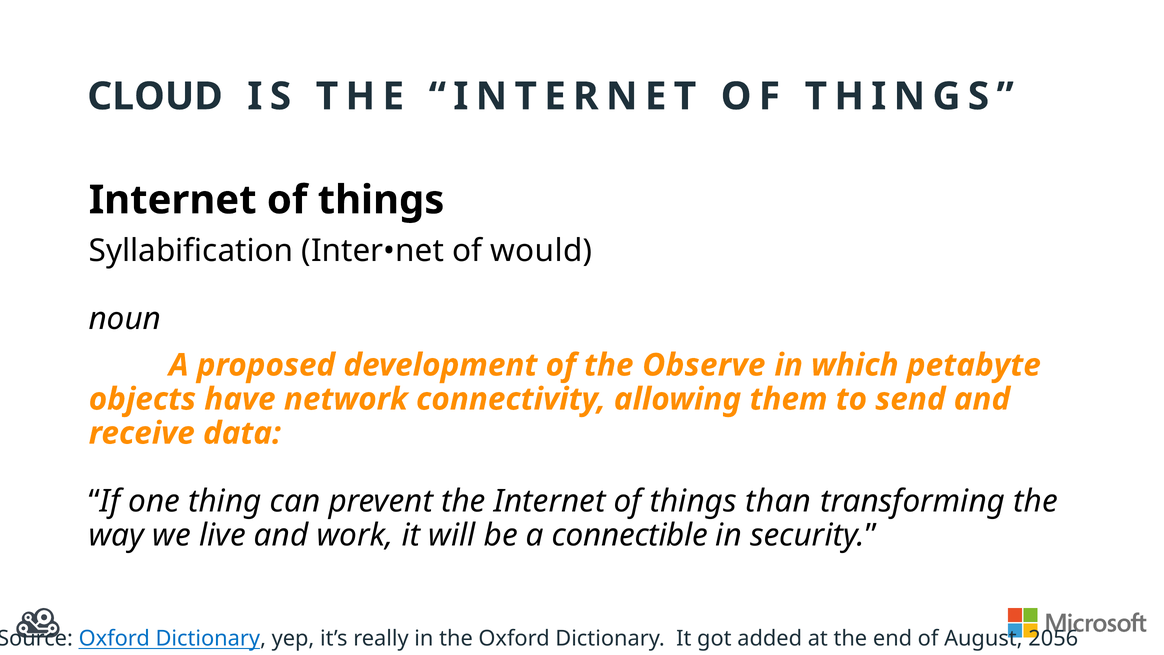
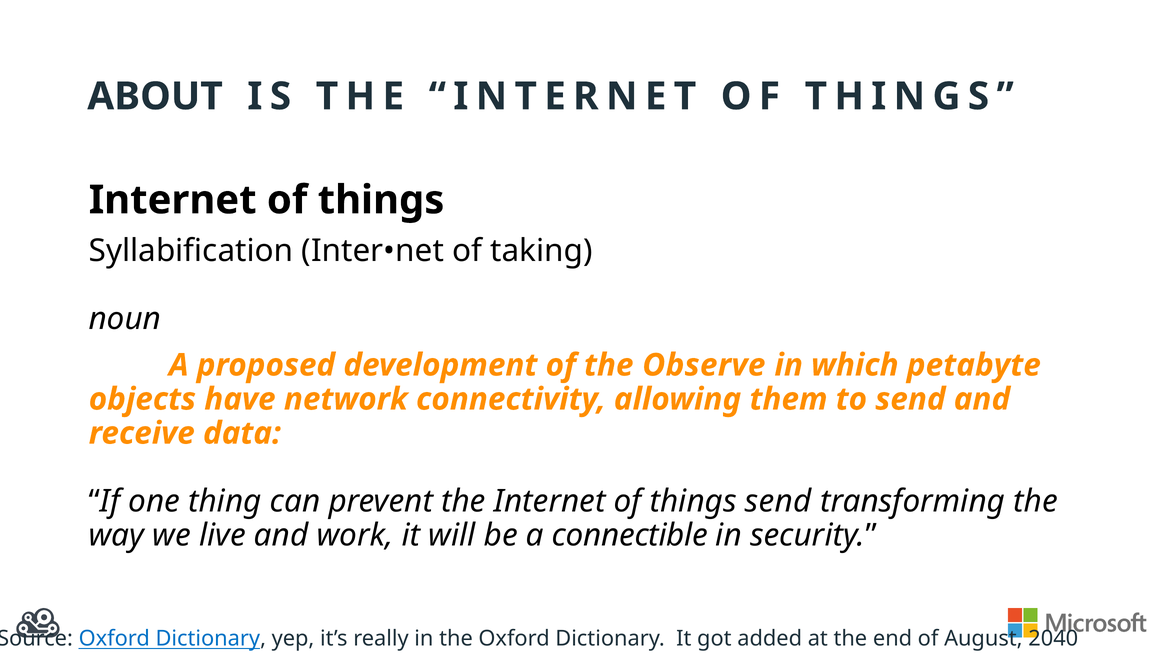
CLOUD: CLOUD -> ABOUT
would: would -> taking
things than: than -> send
2056: 2056 -> 2040
